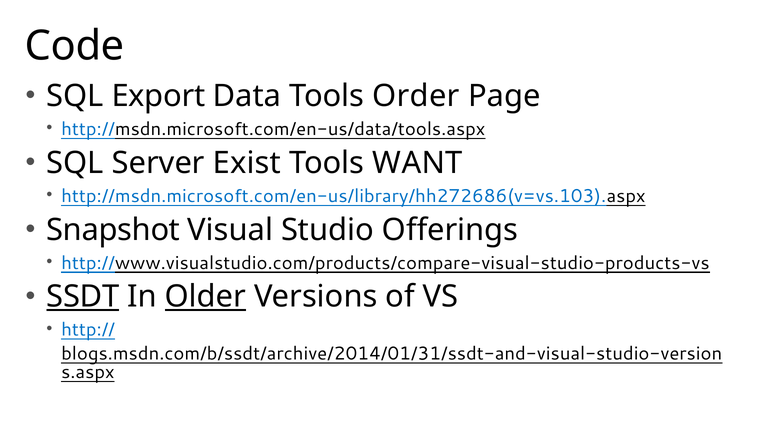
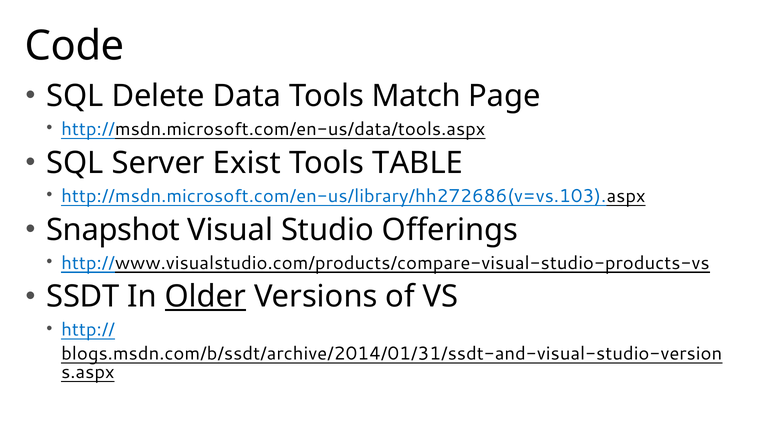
Export: Export -> Delete
Order: Order -> Match
WANT: WANT -> TABLE
SSDT underline: present -> none
